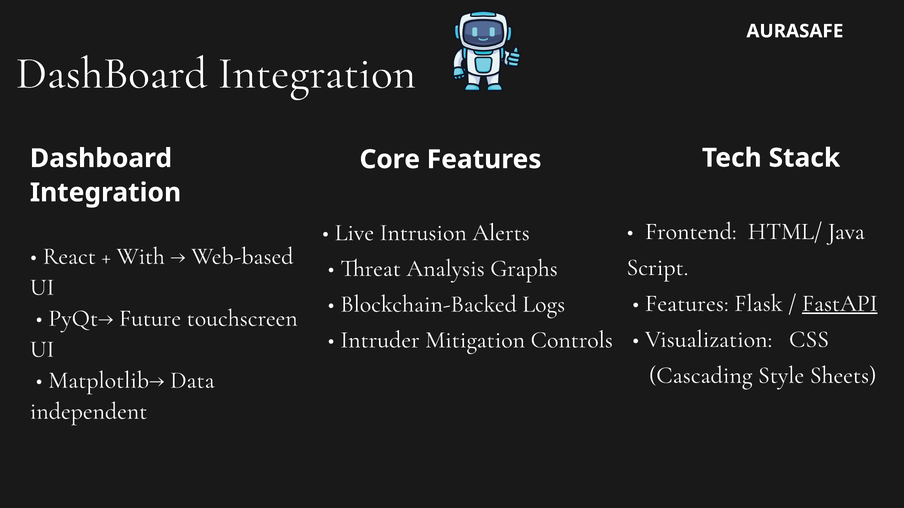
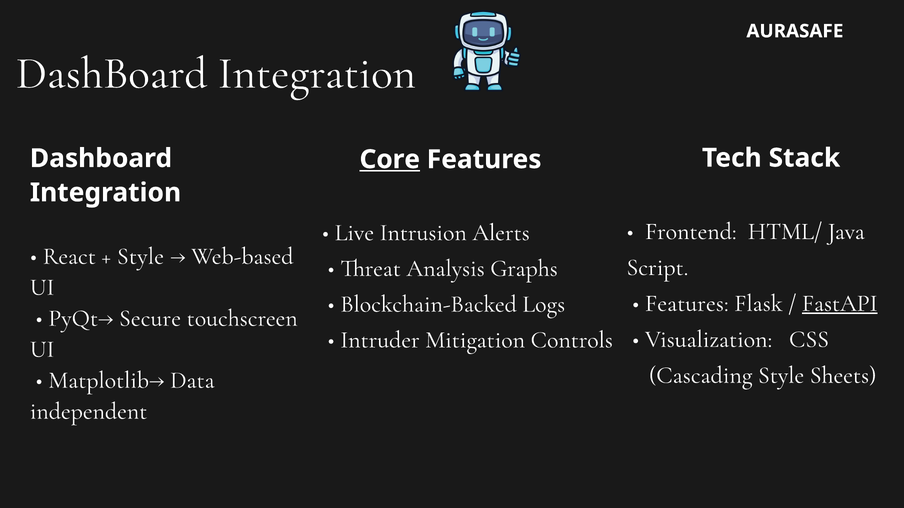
Core underline: none -> present
With at (141, 256): With -> Style
Future: Future -> Secure
